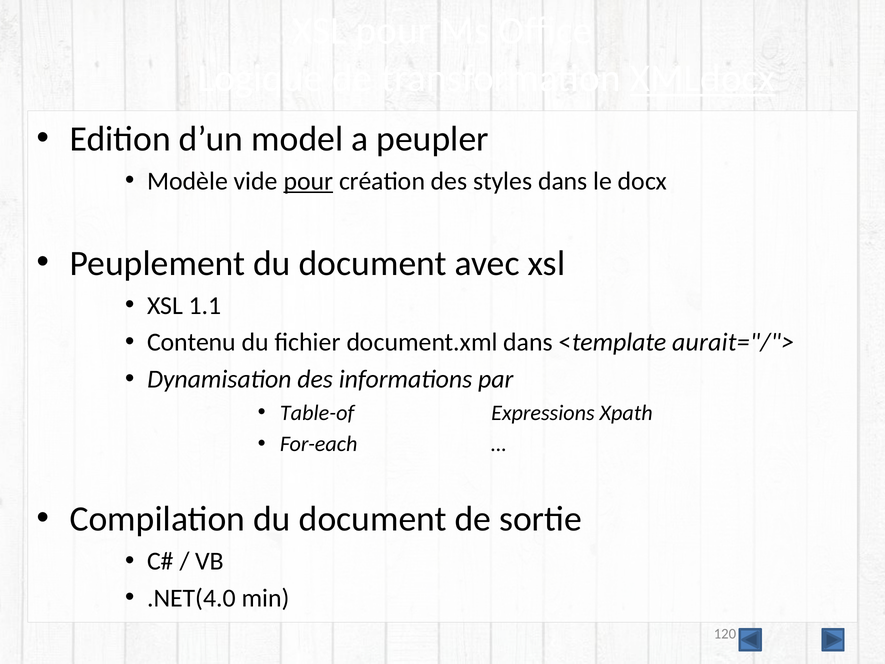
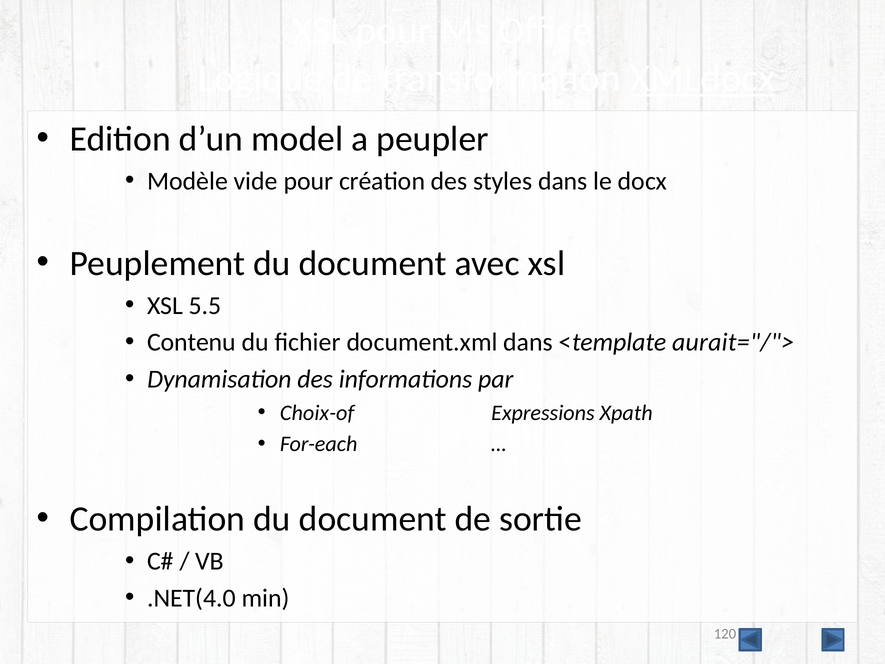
pour at (308, 181) underline: present -> none
1.1: 1.1 -> 5.5
Table-of: Table-of -> Choix-of
